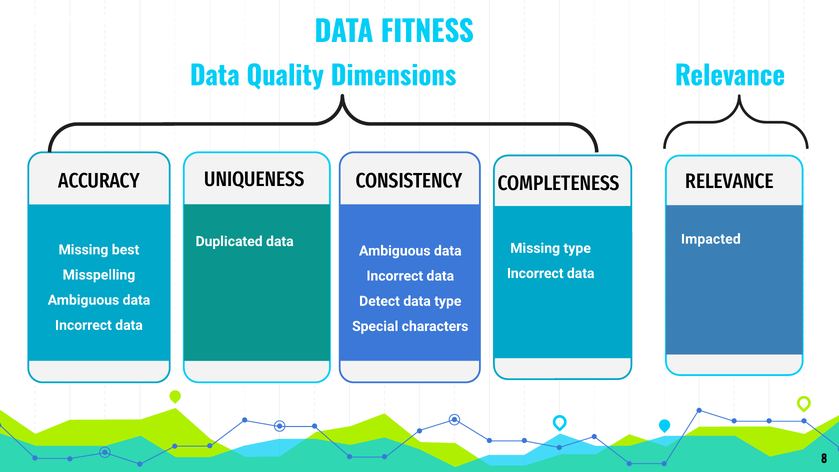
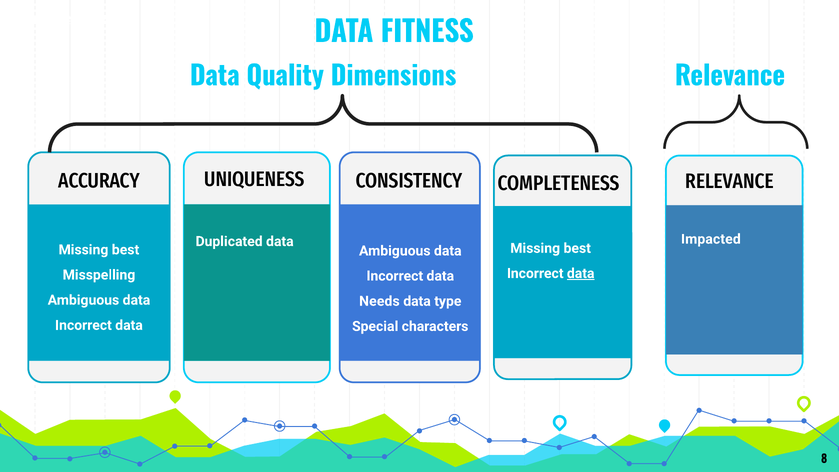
type at (577, 248): type -> best
data at (581, 273) underline: none -> present
Detect: Detect -> Needs
